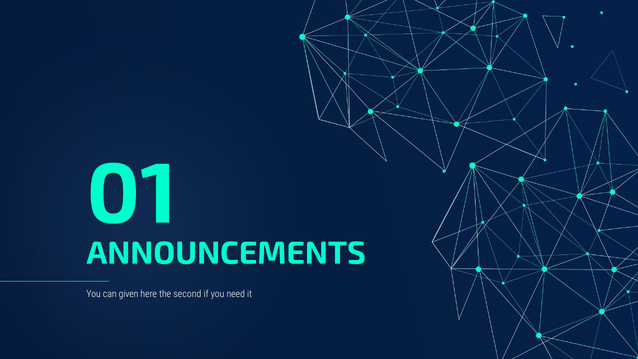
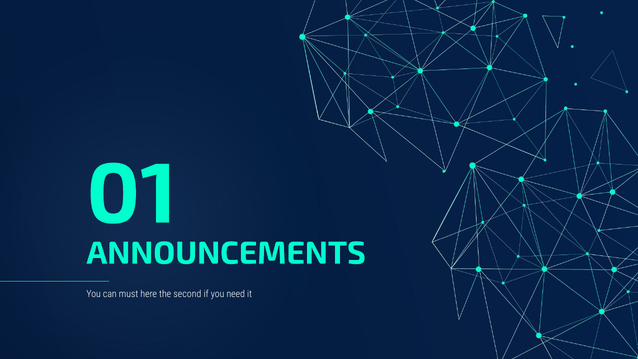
given: given -> must
